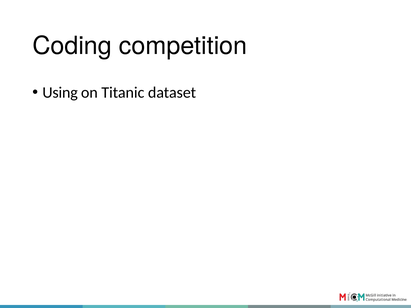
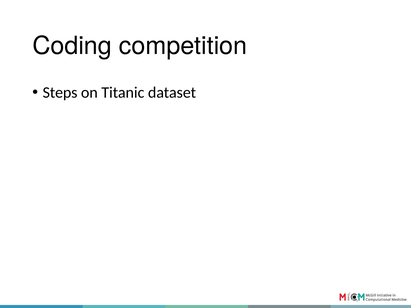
Using: Using -> Steps
